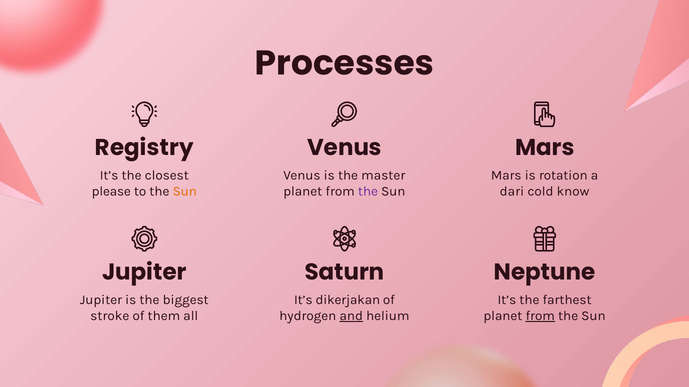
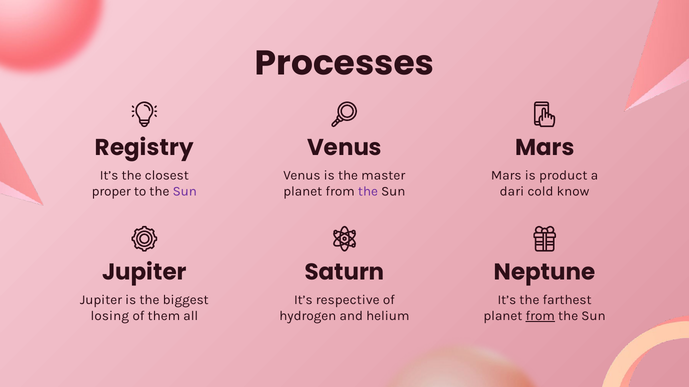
rotation: rotation -> product
please: please -> proper
Sun at (185, 192) colour: orange -> purple
dikerjakan: dikerjakan -> respective
stroke: stroke -> losing
and underline: present -> none
